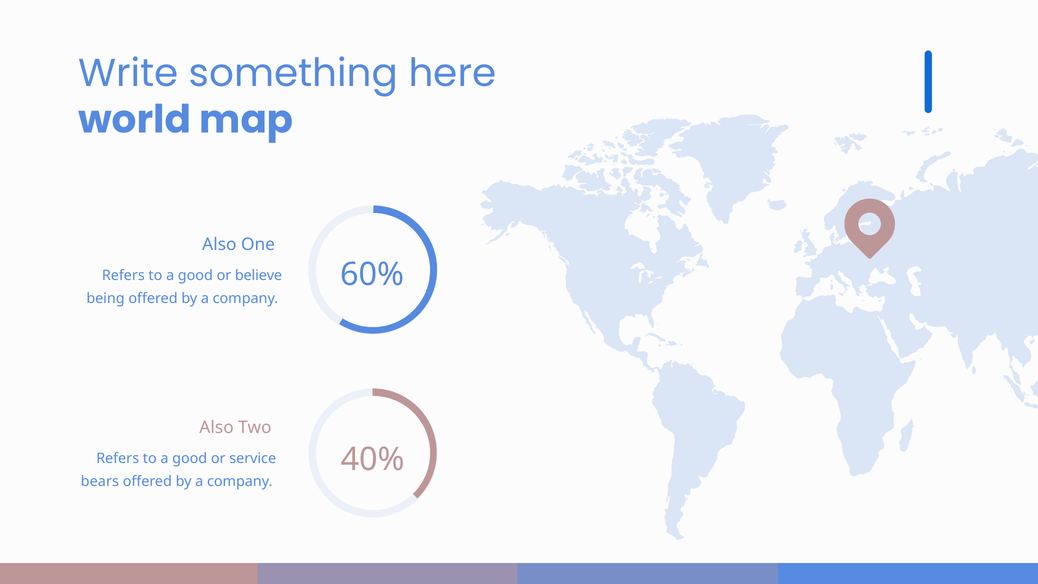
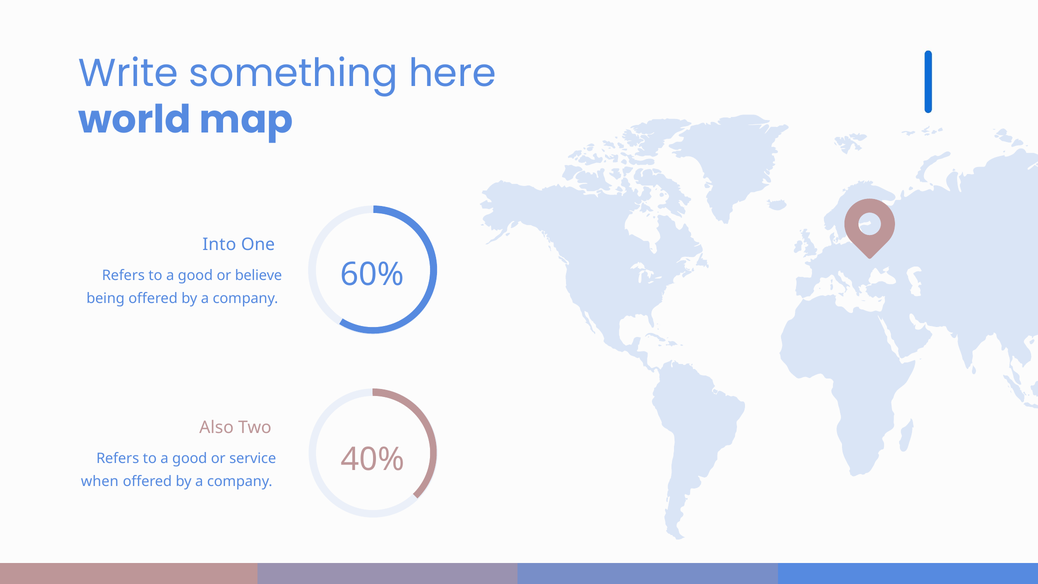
Also at (219, 244): Also -> Into
bears: bears -> when
